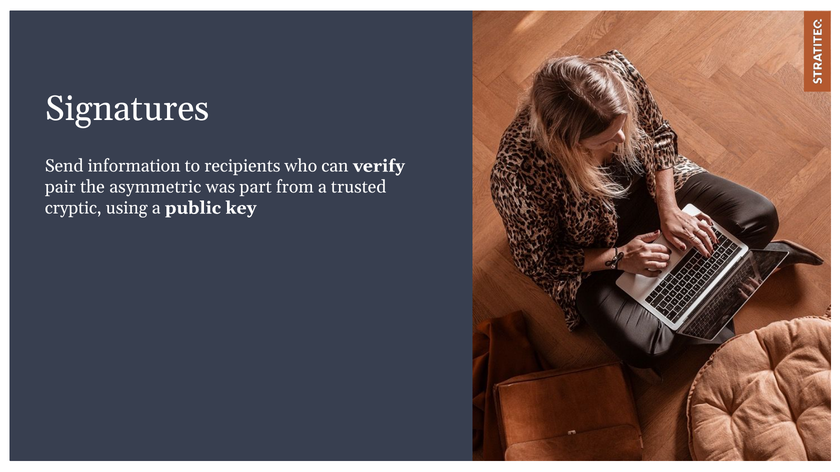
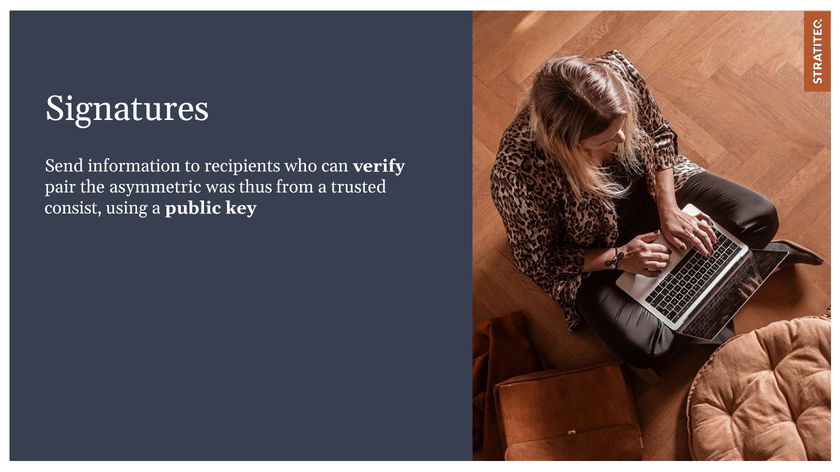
part: part -> thus
cryptic: cryptic -> consist
